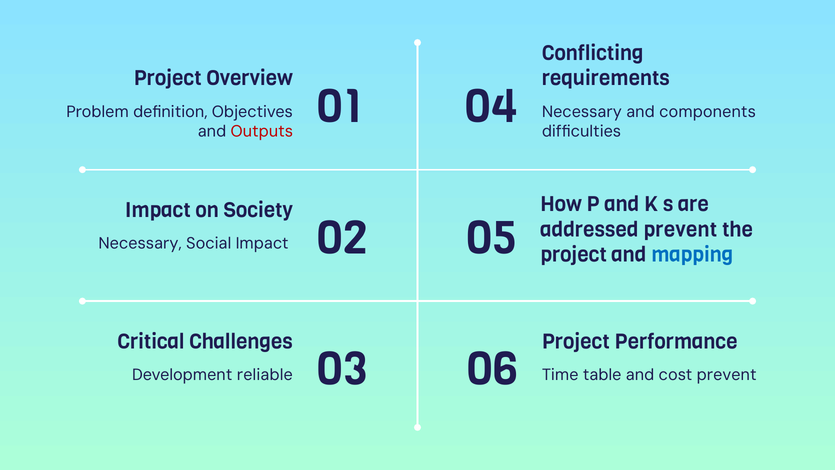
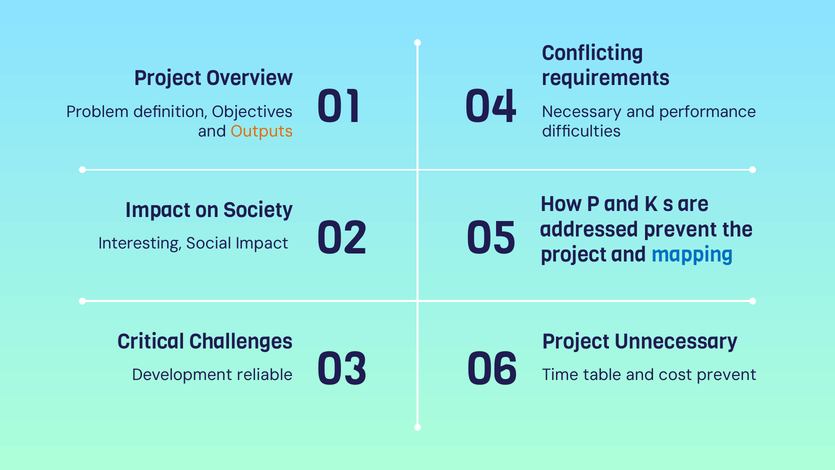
components: components -> performance
Outputs colour: red -> orange
Necessary at (140, 243): Necessary -> Interesting
Performance: Performance -> Unnecessary
